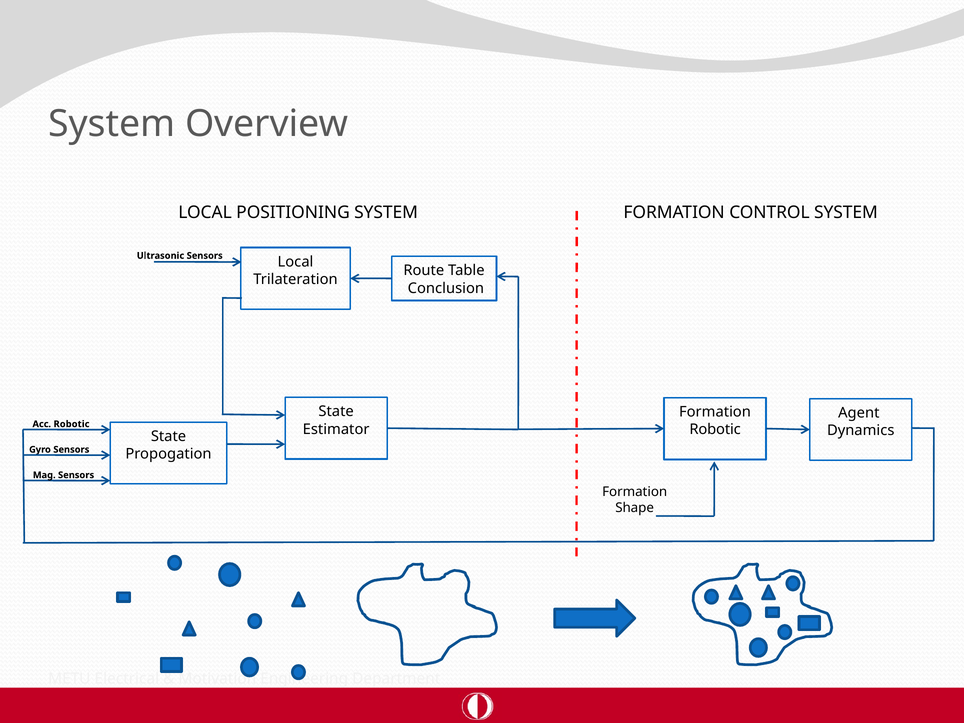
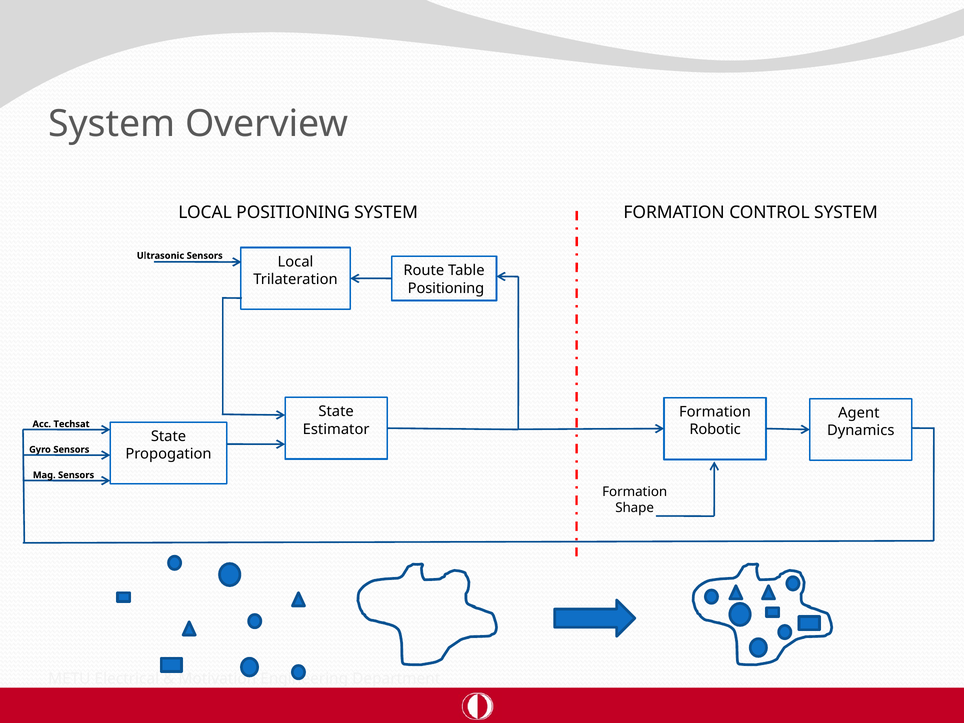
Conclusion at (446, 288): Conclusion -> Positioning
Acc Robotic: Robotic -> Techsat
